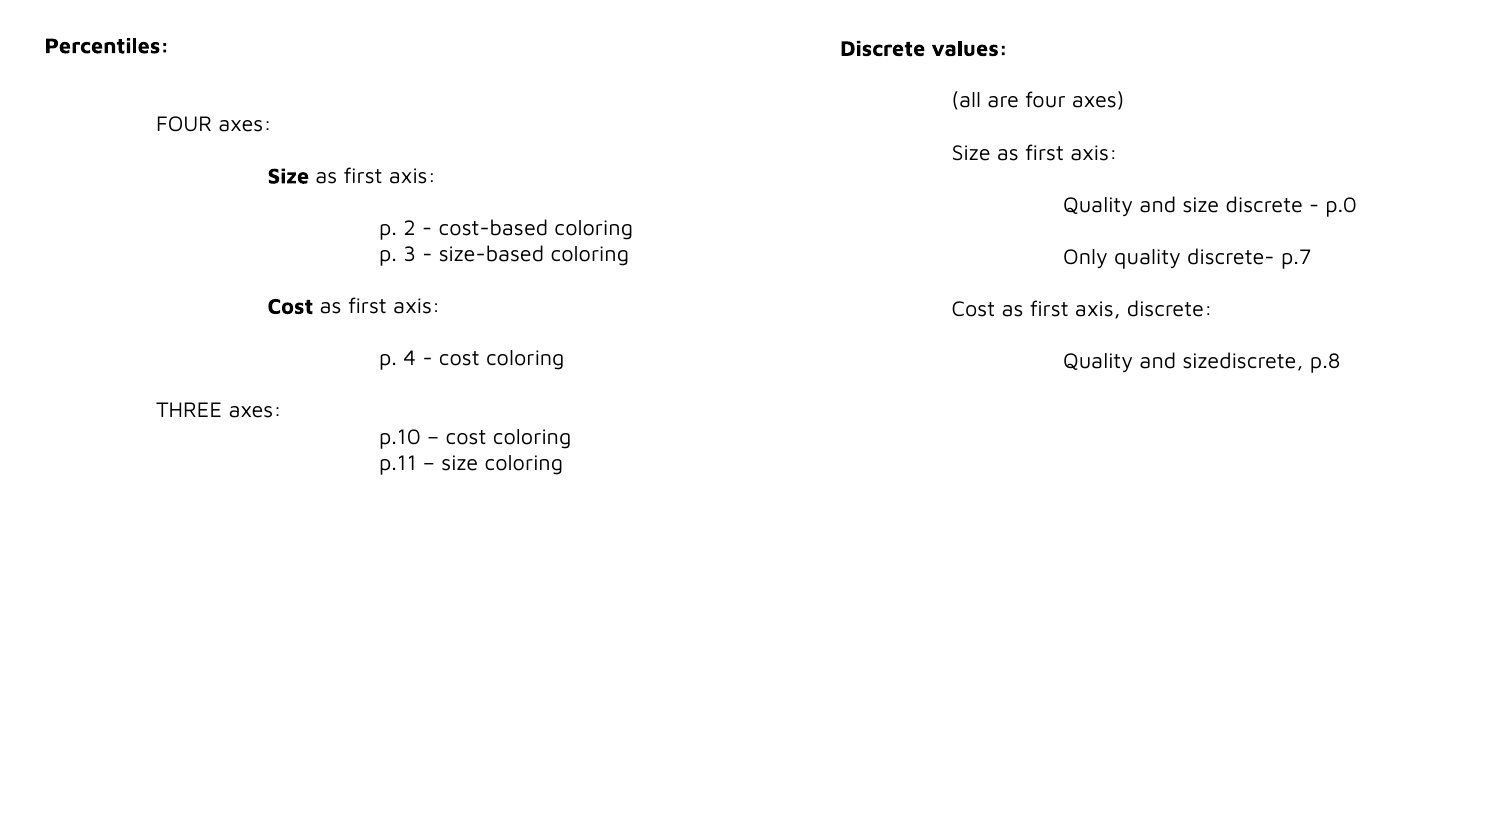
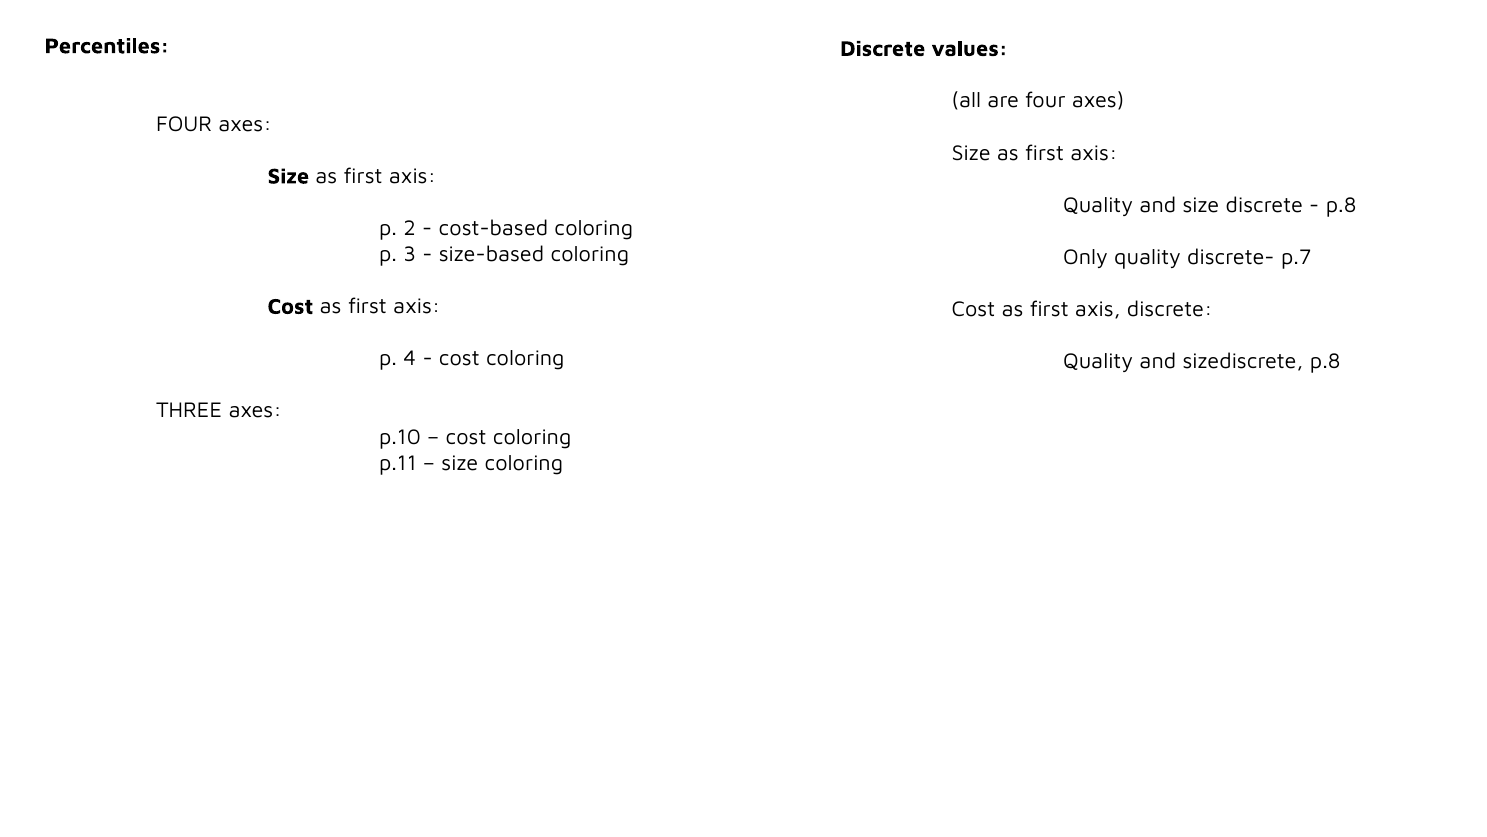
p.0 at (1341, 205): p.0 -> p.8
